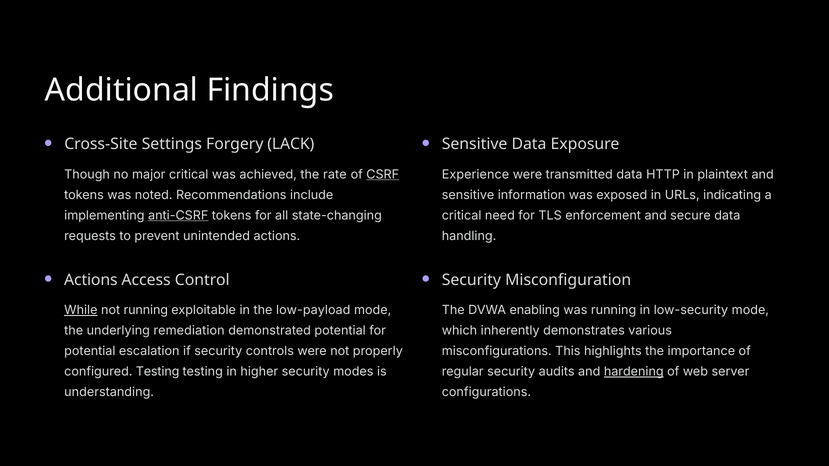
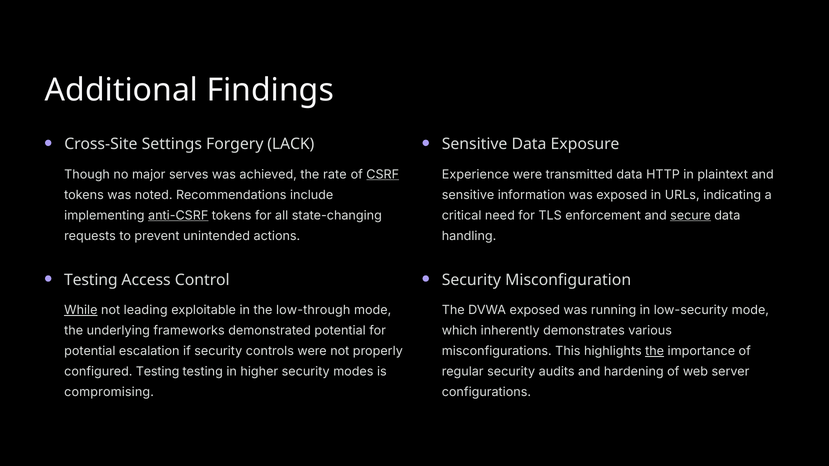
major critical: critical -> serves
secure underline: none -> present
Actions at (91, 280): Actions -> Testing
not running: running -> leading
low-payload: low-payload -> low-through
DVWA enabling: enabling -> exposed
remediation: remediation -> frameworks
the at (655, 351) underline: none -> present
hardening underline: present -> none
understanding: understanding -> compromising
